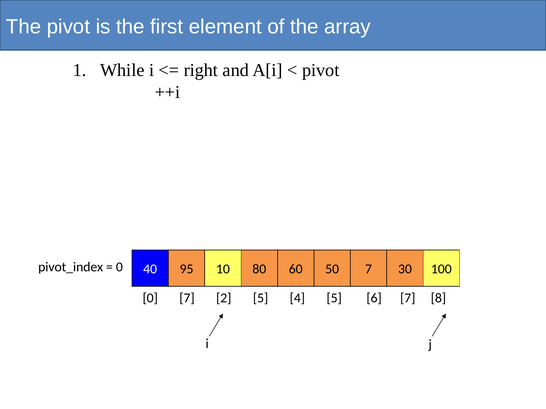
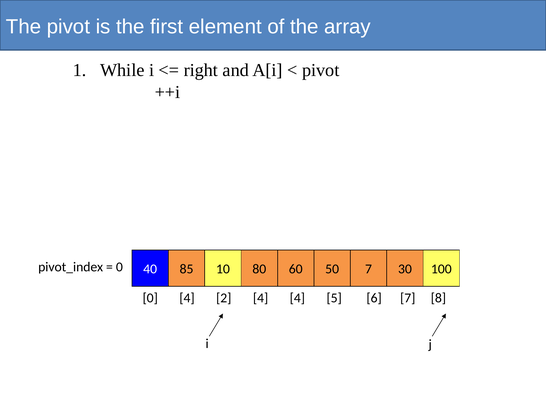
95: 95 -> 85
0 7: 7 -> 4
2 5: 5 -> 4
